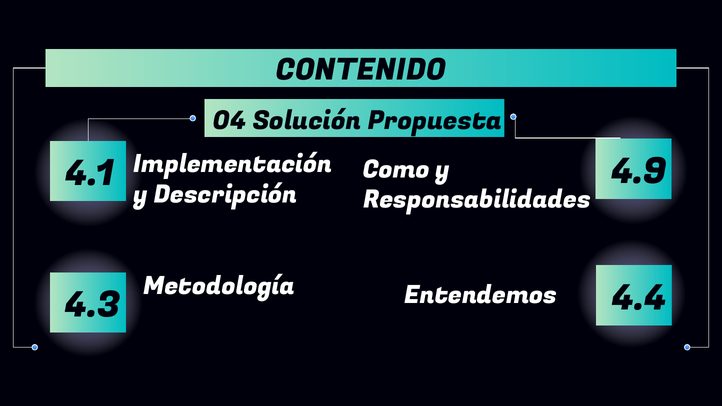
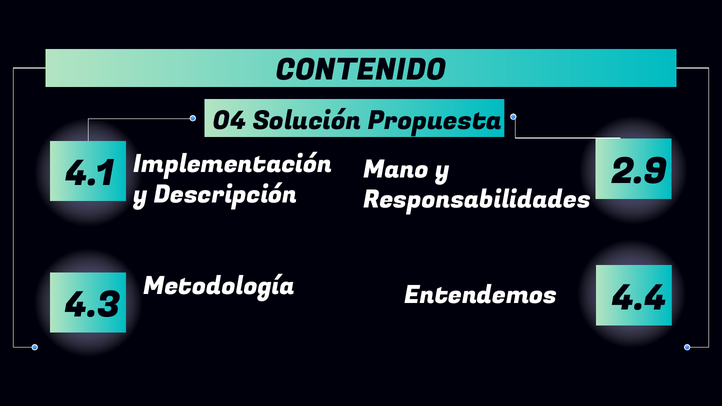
4.9: 4.9 -> 2.9
Como: Como -> Mano
